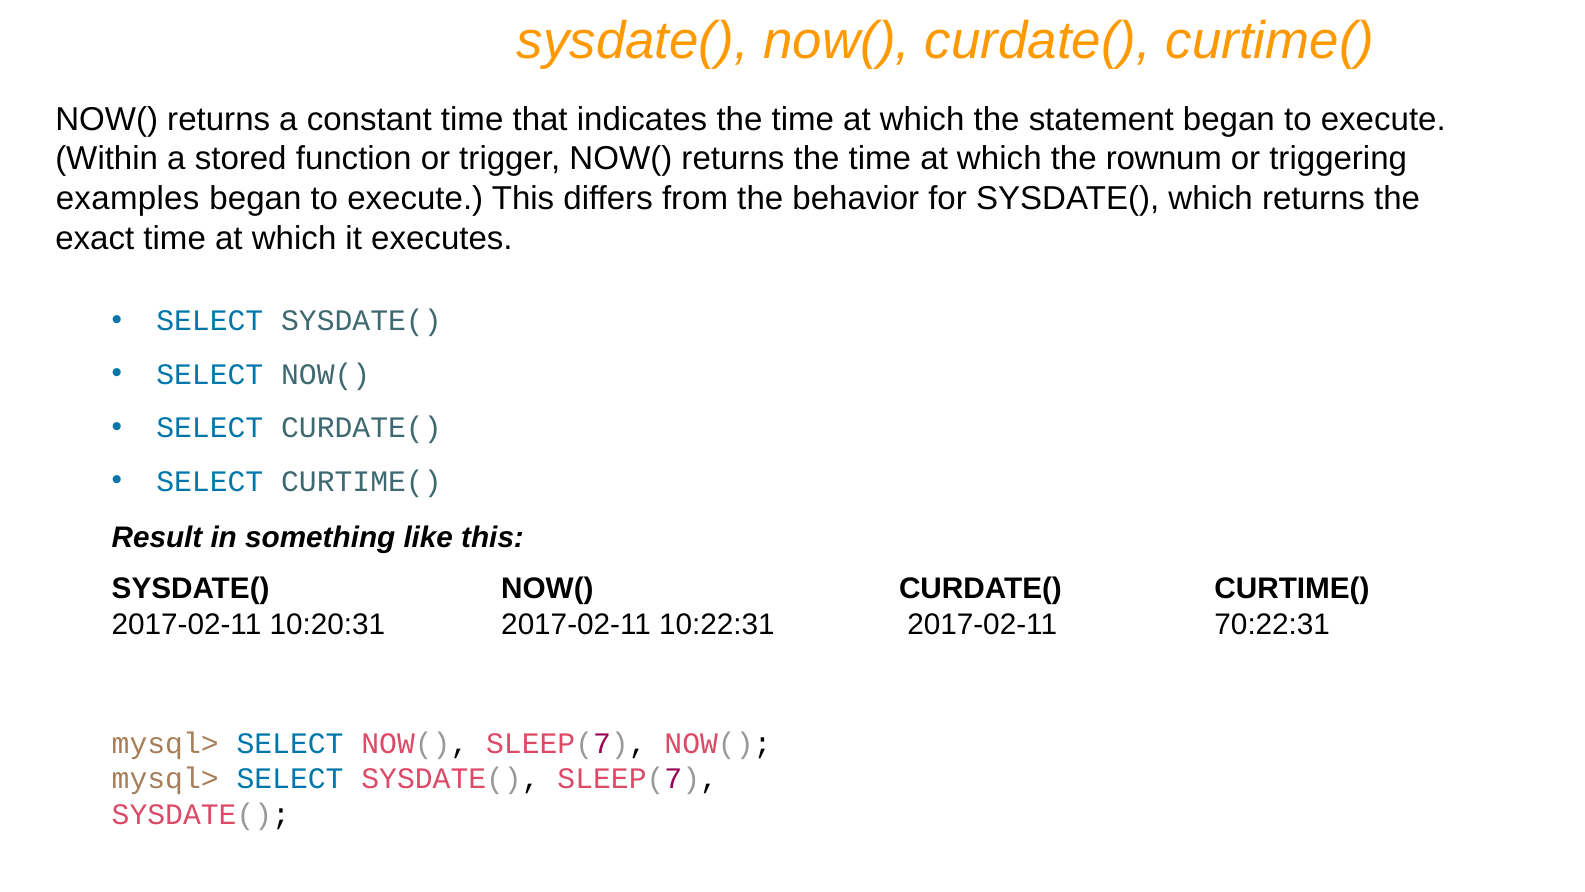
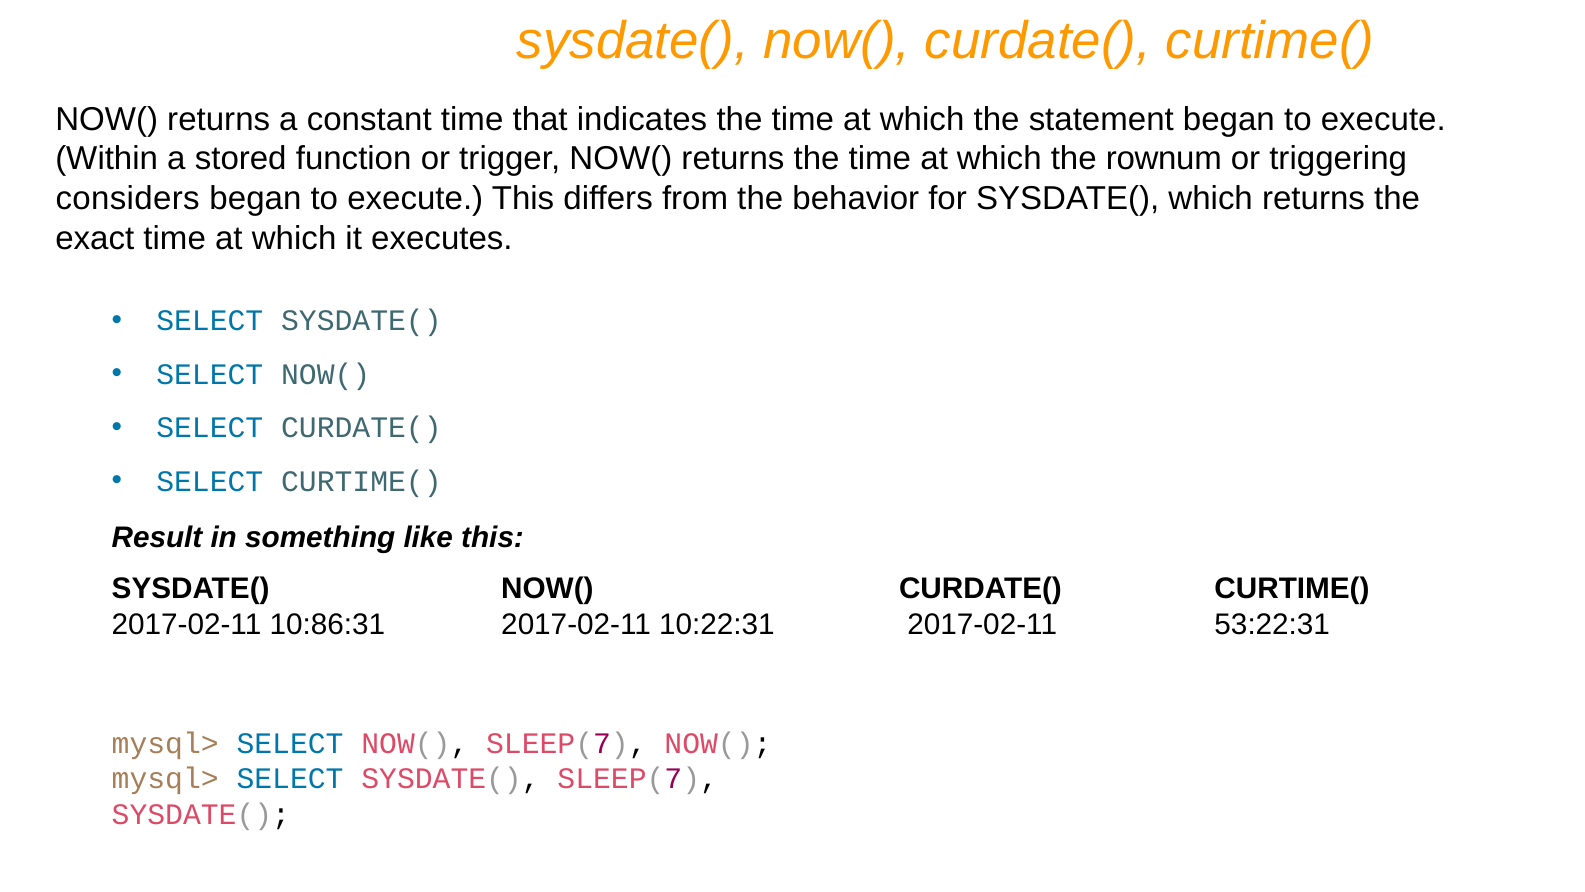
examples: examples -> considers
10:20:31: 10:20:31 -> 10:86:31
70:22:31: 70:22:31 -> 53:22:31
